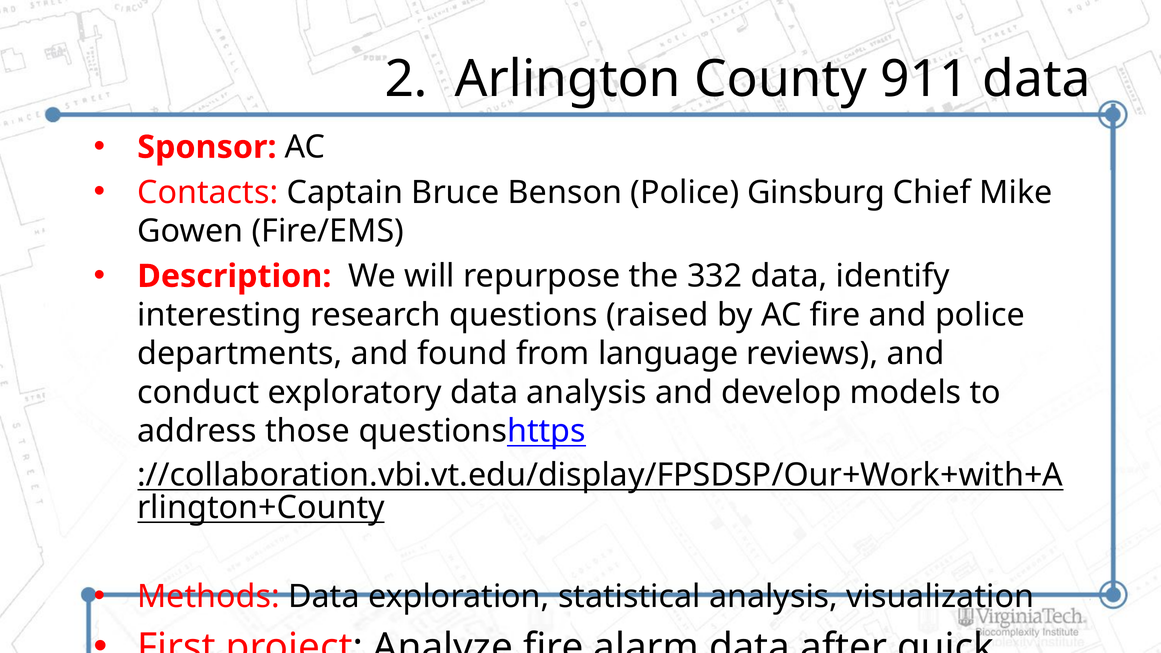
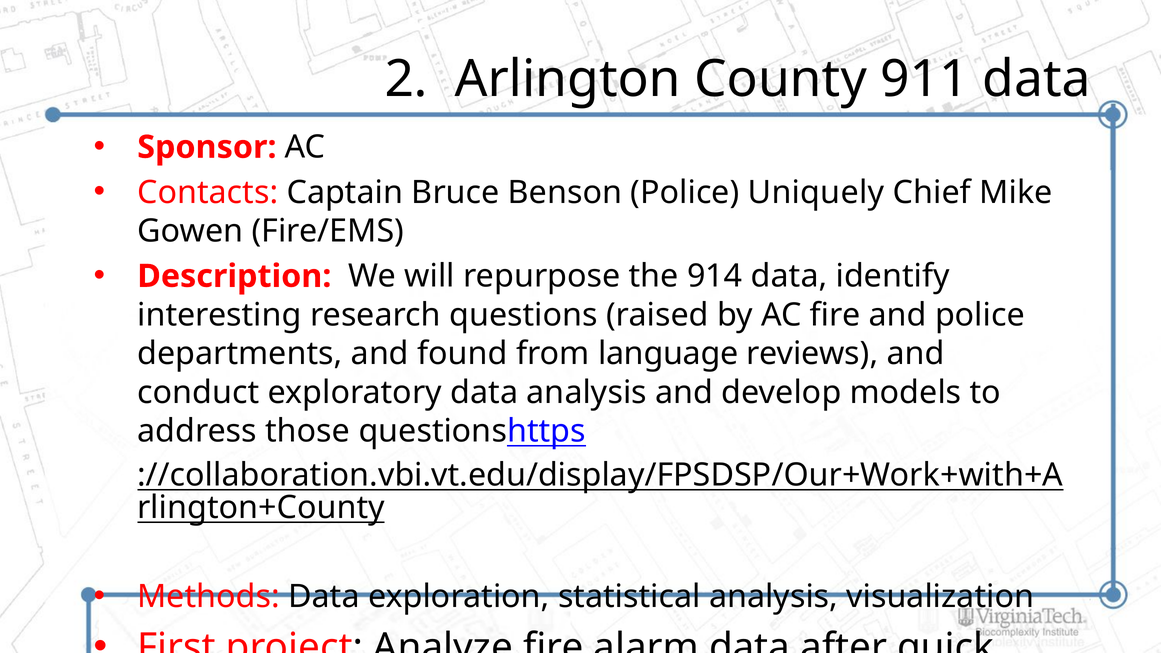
Ginsburg: Ginsburg -> Uniquely
332: 332 -> 914
